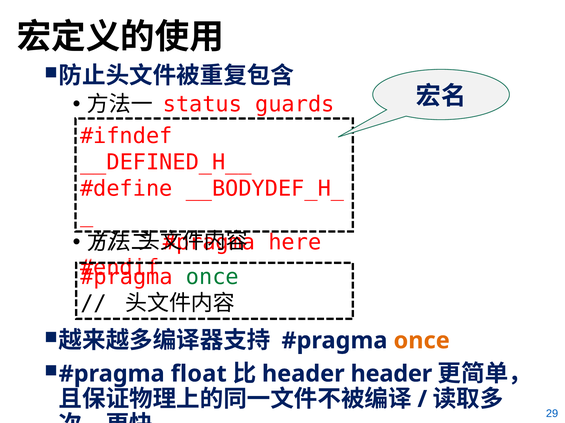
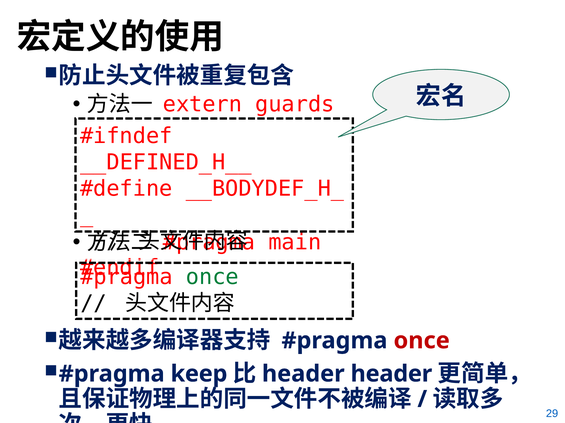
status: status -> extern
here: here -> main
once at (422, 341) colour: orange -> red
float: float -> keep
